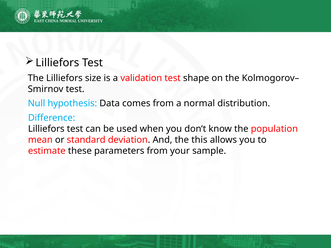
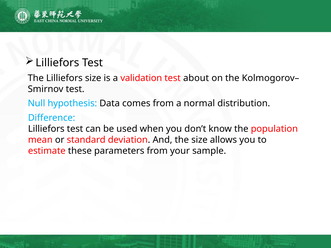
shape: shape -> about
the this: this -> size
